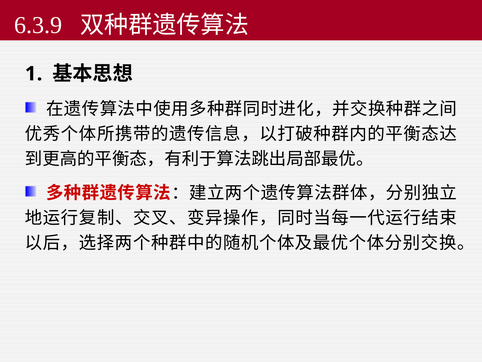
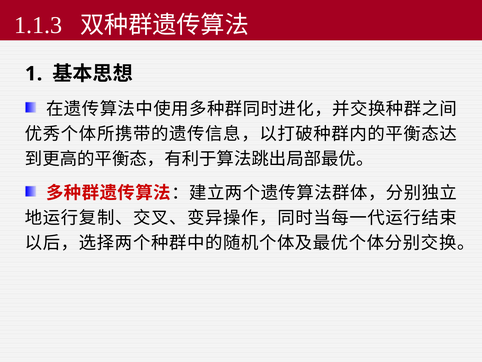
6.3.9: 6.3.9 -> 1.1.3
